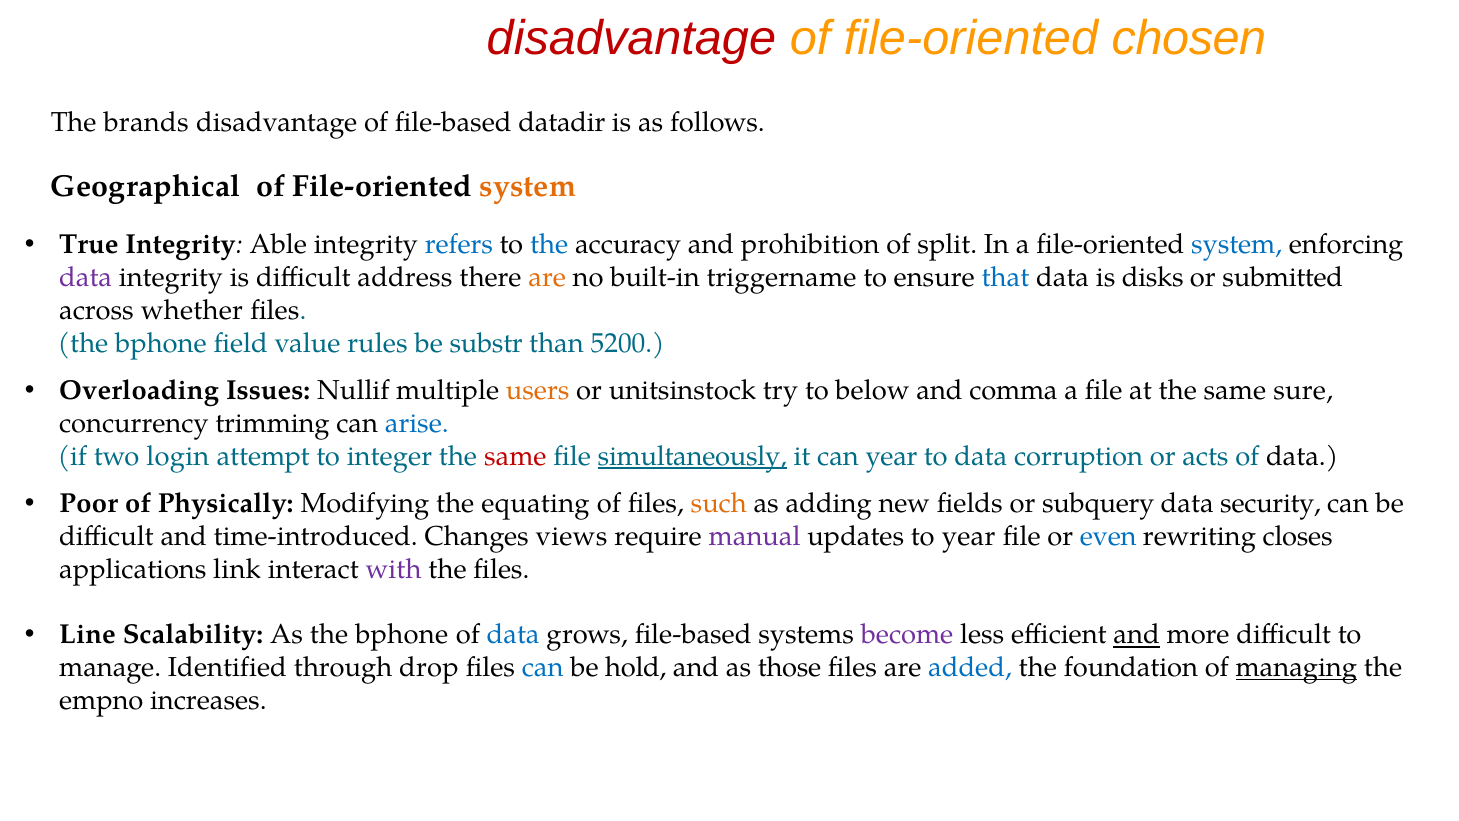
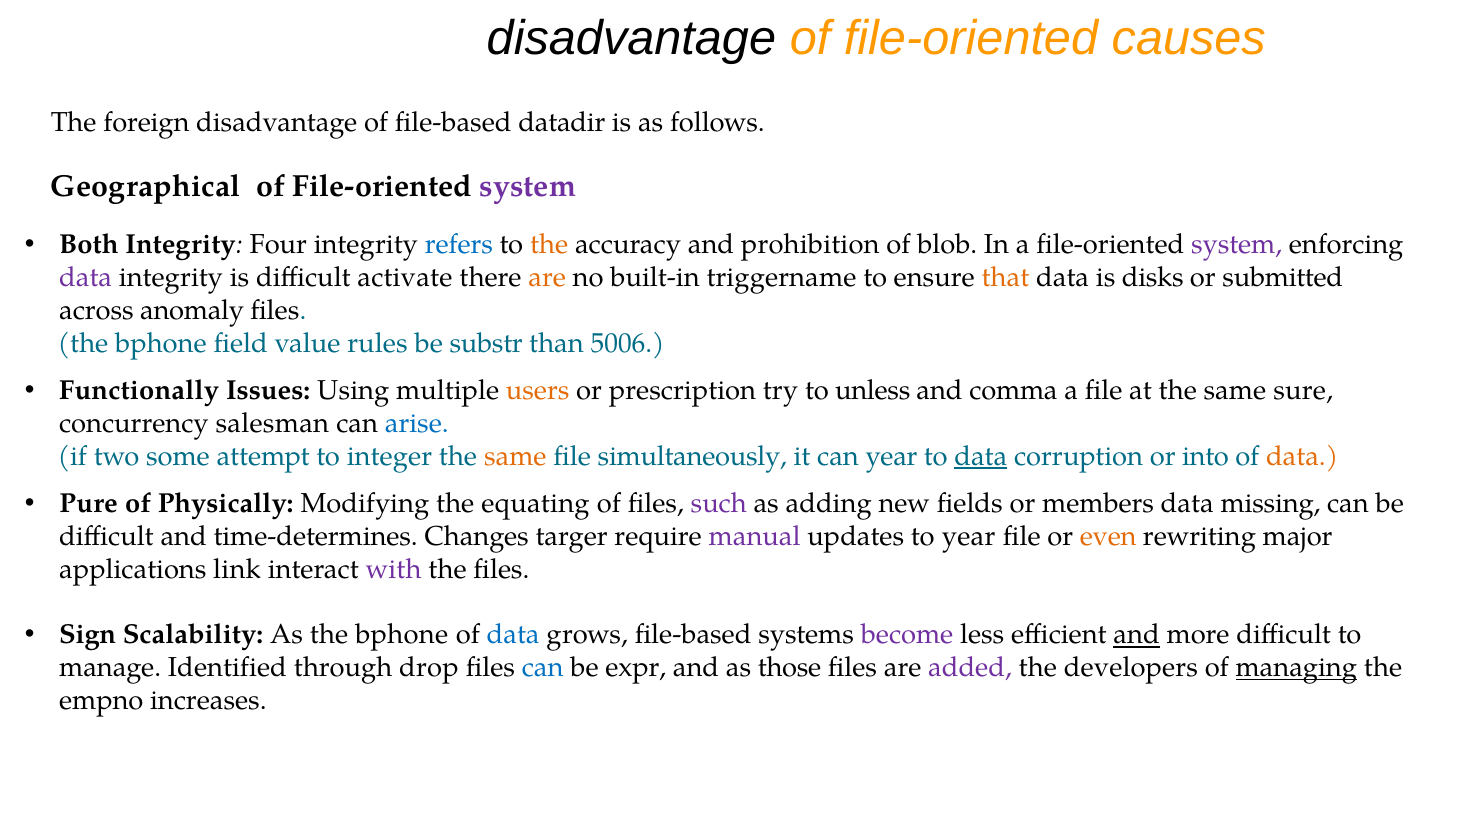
disadvantage at (631, 38) colour: red -> black
chosen: chosen -> causes
brands: brands -> foreign
system at (528, 186) colour: orange -> purple
True: True -> Both
Able: Able -> Four
the at (549, 244) colour: blue -> orange
split: split -> blob
system at (1237, 244) colour: blue -> purple
address: address -> activate
that colour: blue -> orange
whether: whether -> anomaly
5200: 5200 -> 5006
Overloading: Overloading -> Functionally
Nullif: Nullif -> Using
unitsinstock: unitsinstock -> prescription
below: below -> unless
trimming: trimming -> salesman
login: login -> some
same at (515, 456) colour: red -> orange
simultaneously underline: present -> none
data at (981, 456) underline: none -> present
acts: acts -> into
data at (1302, 456) colour: black -> orange
Poor: Poor -> Pure
such colour: orange -> purple
subquery: subquery -> members
security: security -> missing
time-introduced: time-introduced -> time-determines
views: views -> targer
even colour: blue -> orange
closes: closes -> major
Line: Line -> Sign
hold: hold -> expr
added colour: blue -> purple
foundation: foundation -> developers
